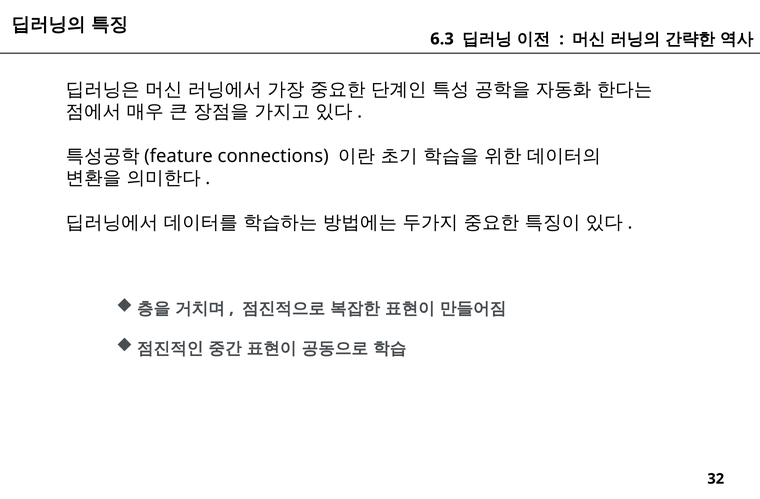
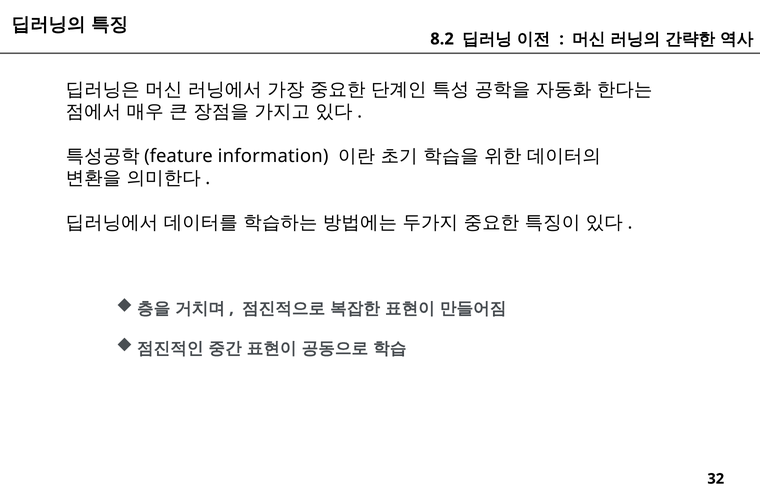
6.3: 6.3 -> 8.2
connections: connections -> information
